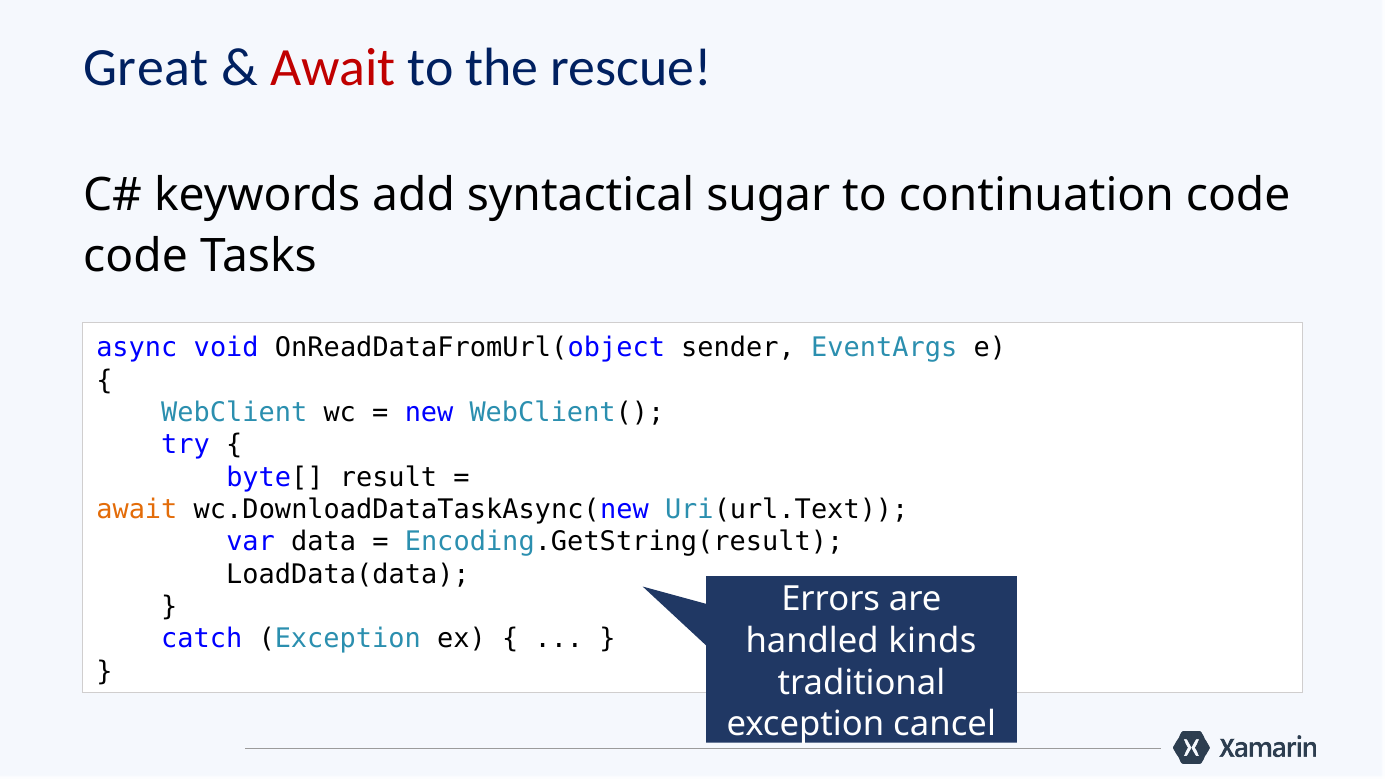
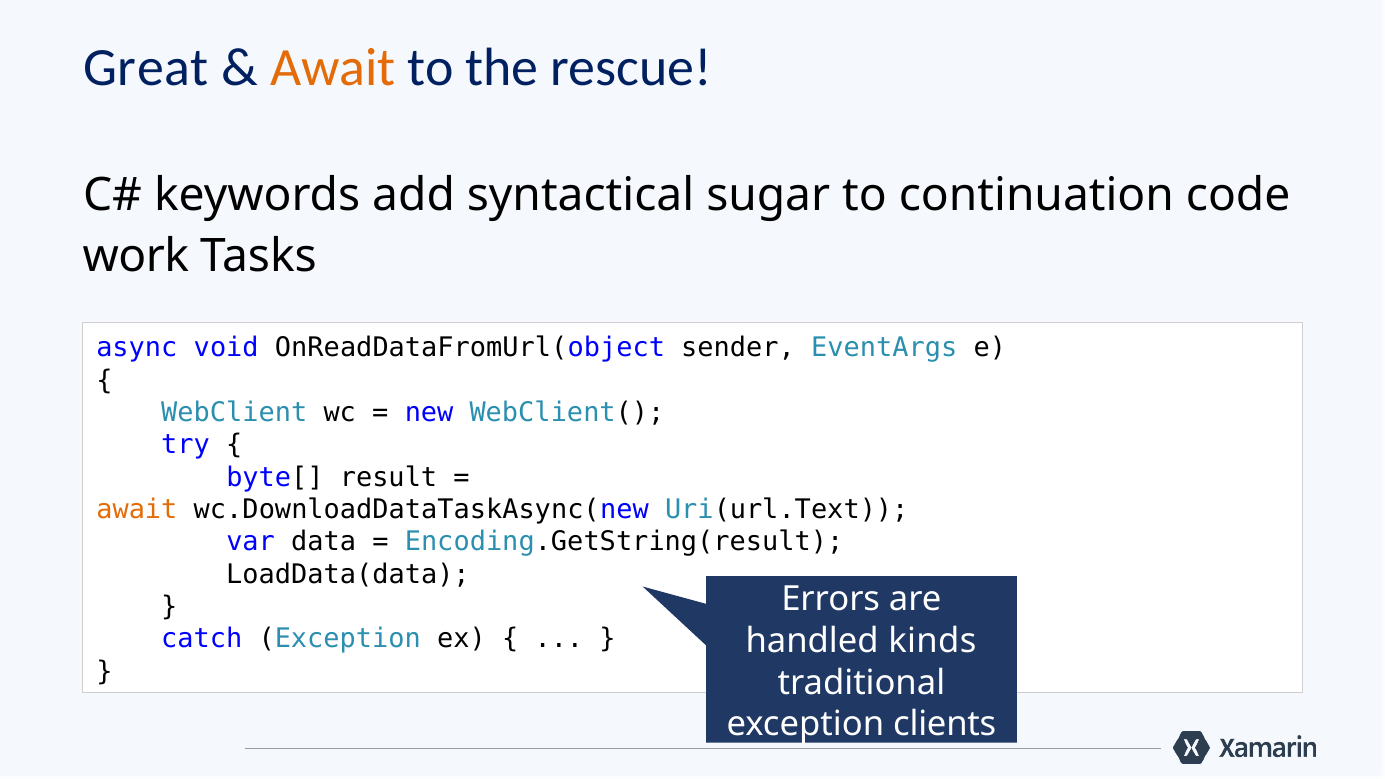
Await at (333, 68) colour: red -> orange
code at (136, 256): code -> work
cancel: cancel -> clients
